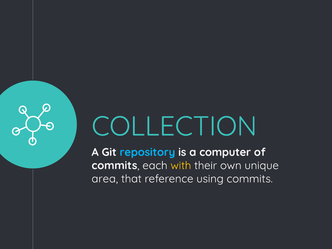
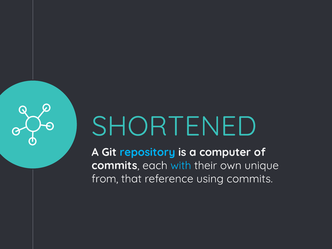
COLLECTION: COLLECTION -> SHORTENED
with colour: yellow -> light blue
area: area -> from
